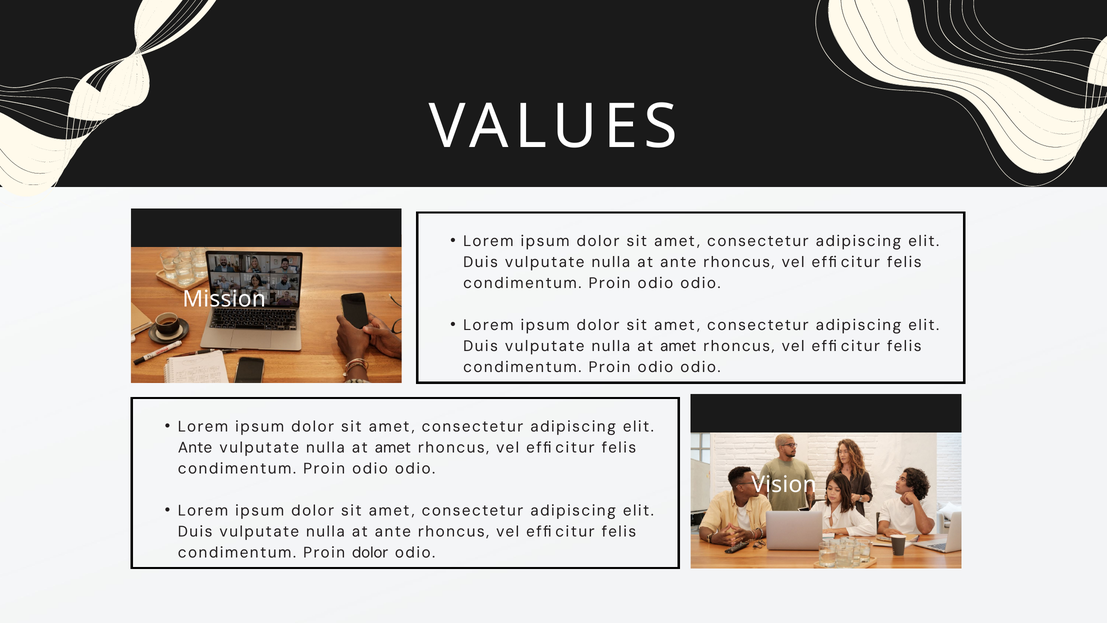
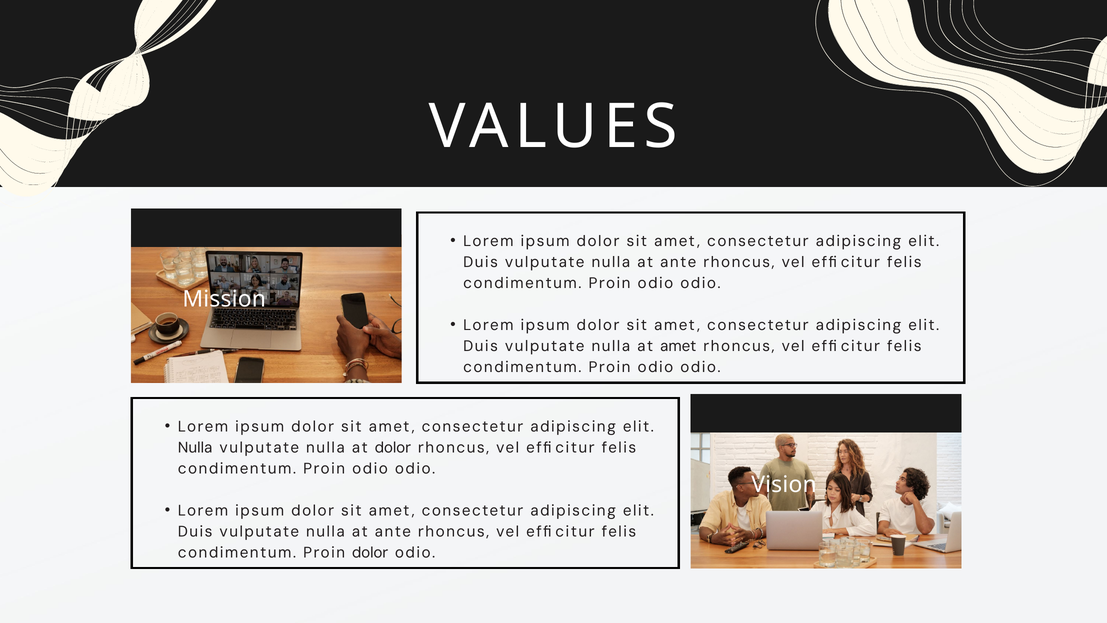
Ante at (195, 447): Ante -> Nulla
amet at (393, 447): amet -> dolor
